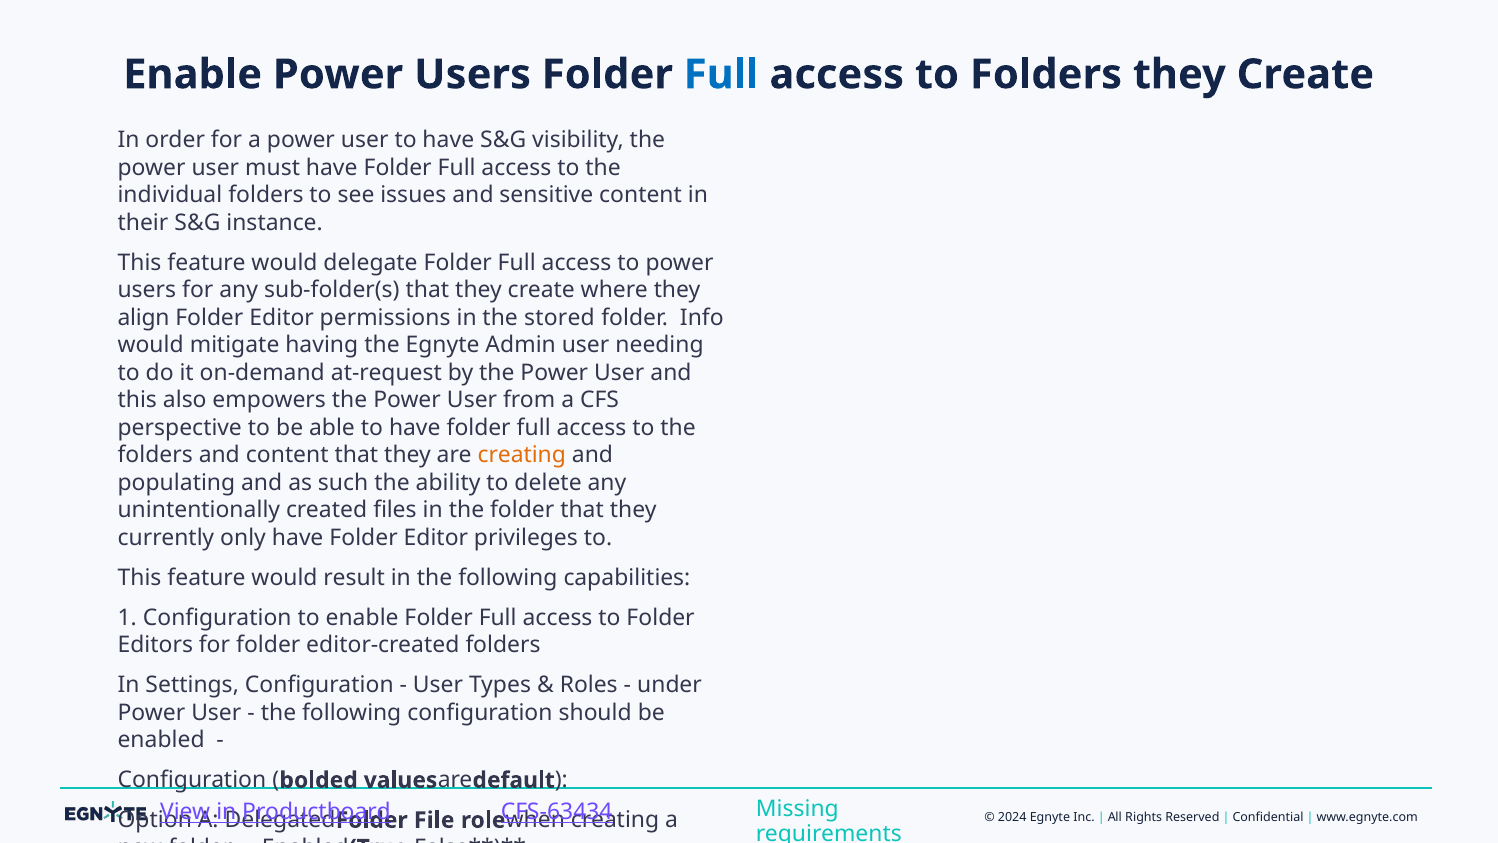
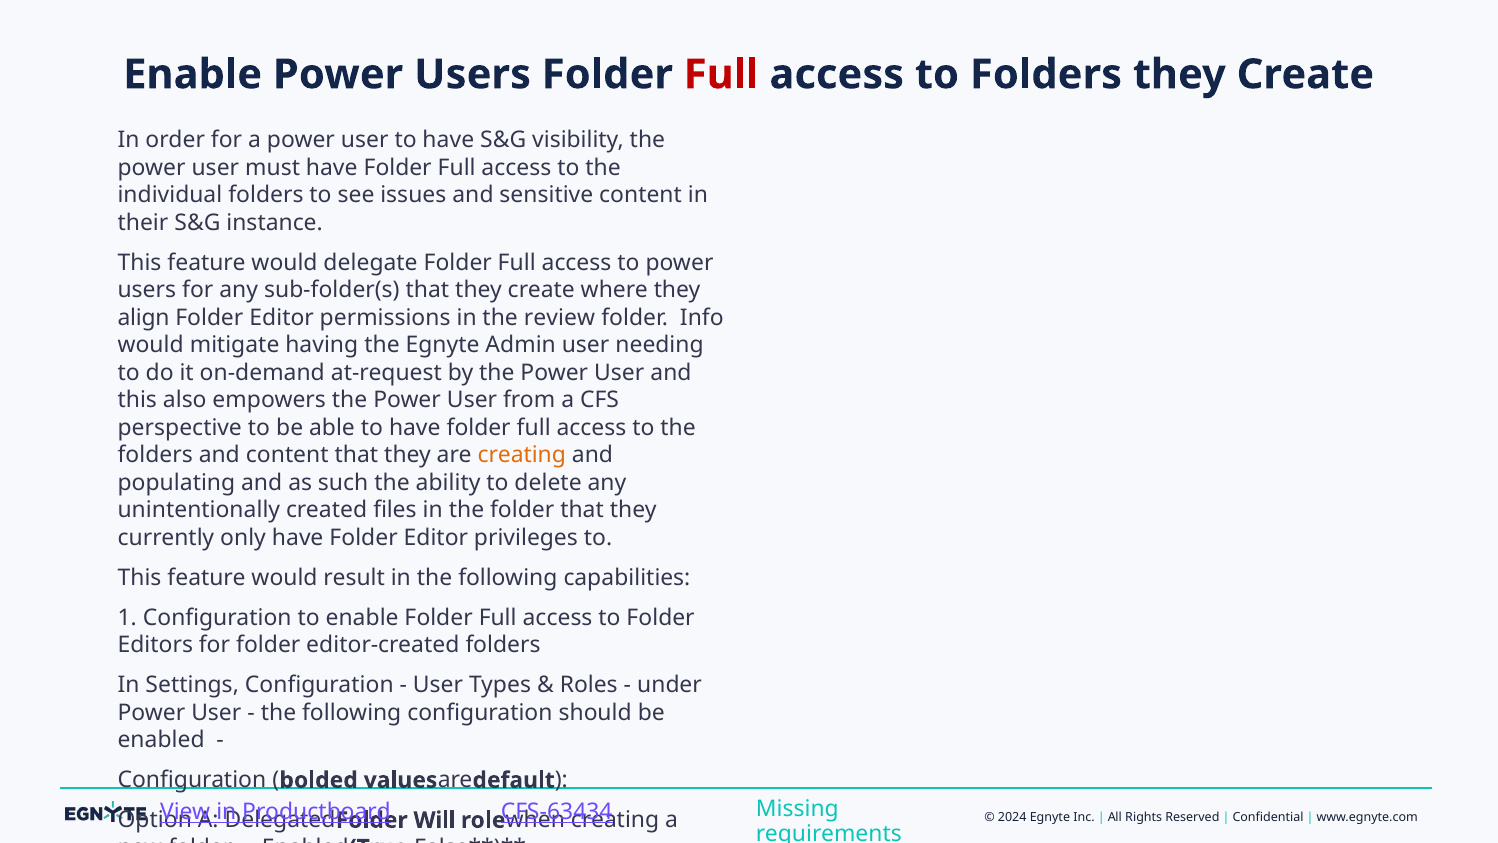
Full at (721, 74) colour: blue -> red
stored: stored -> review
File at (434, 820): File -> Will
